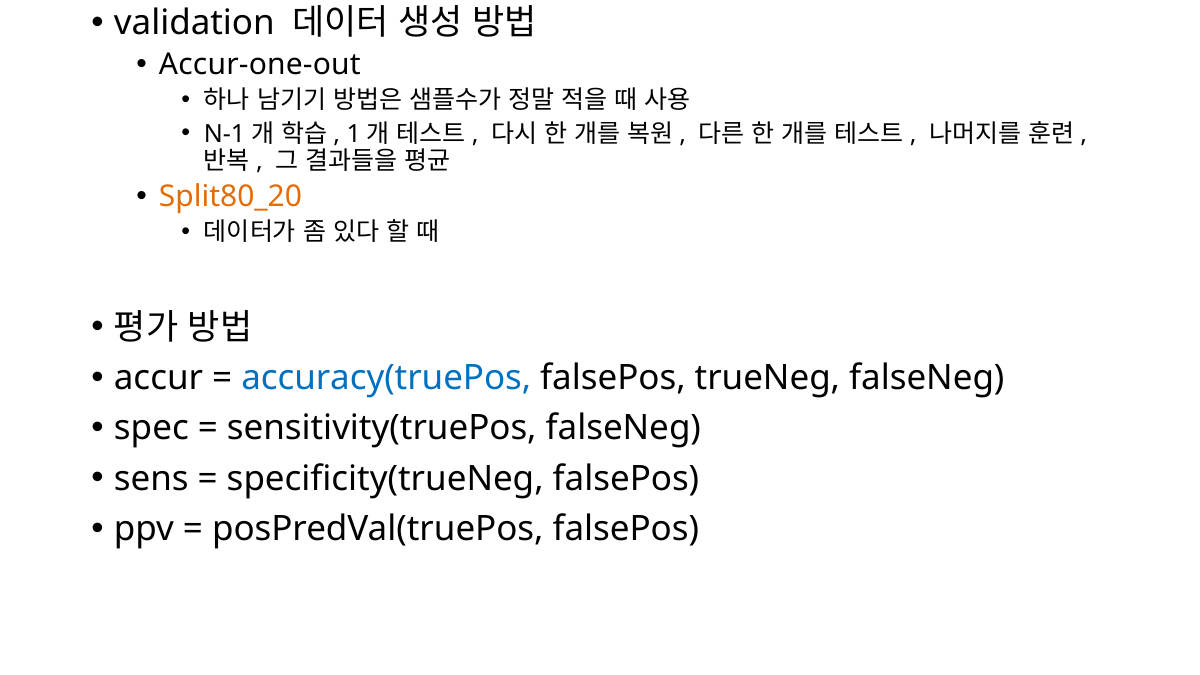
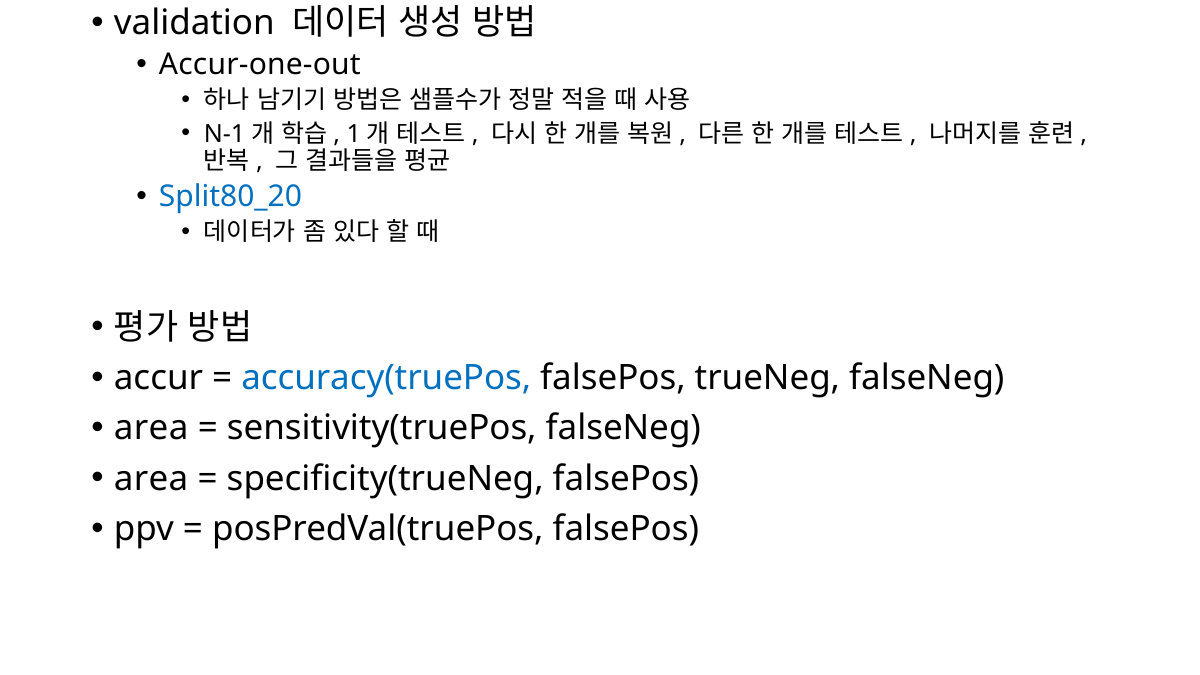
Split80_20 colour: orange -> blue
spec at (151, 428): spec -> area
sens at (151, 479): sens -> area
